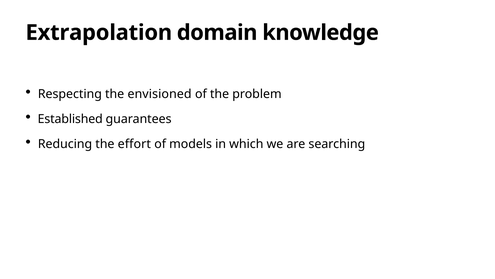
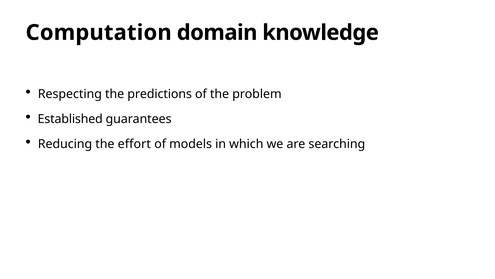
Extrapolation: Extrapolation -> Computation
envisioned: envisioned -> predictions
